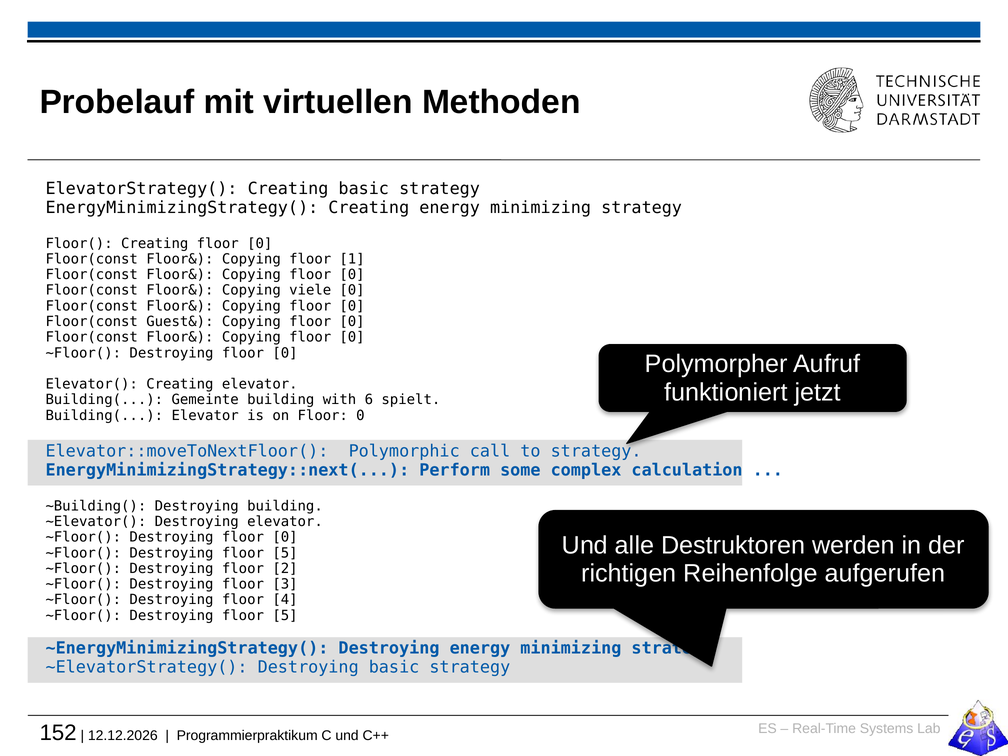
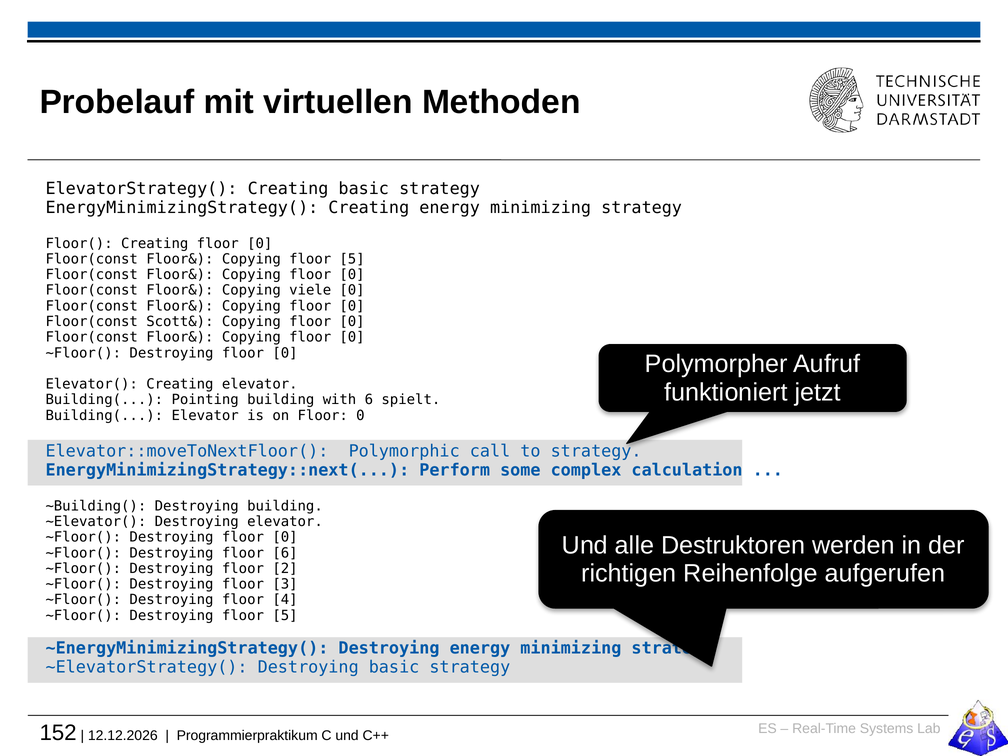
Copying floor 1: 1 -> 5
Guest&: Guest& -> Scott&
Gemeinte: Gemeinte -> Pointing
5 at (285, 553): 5 -> 6
